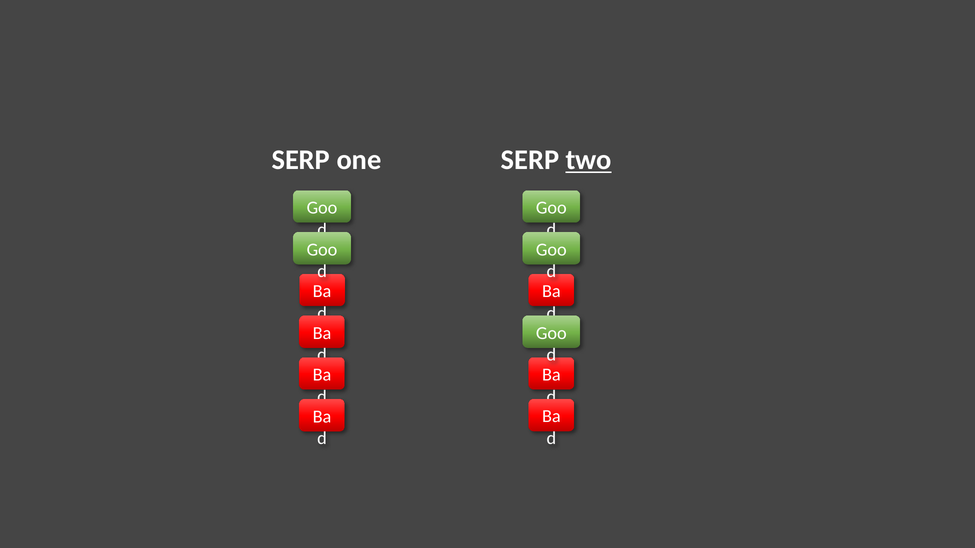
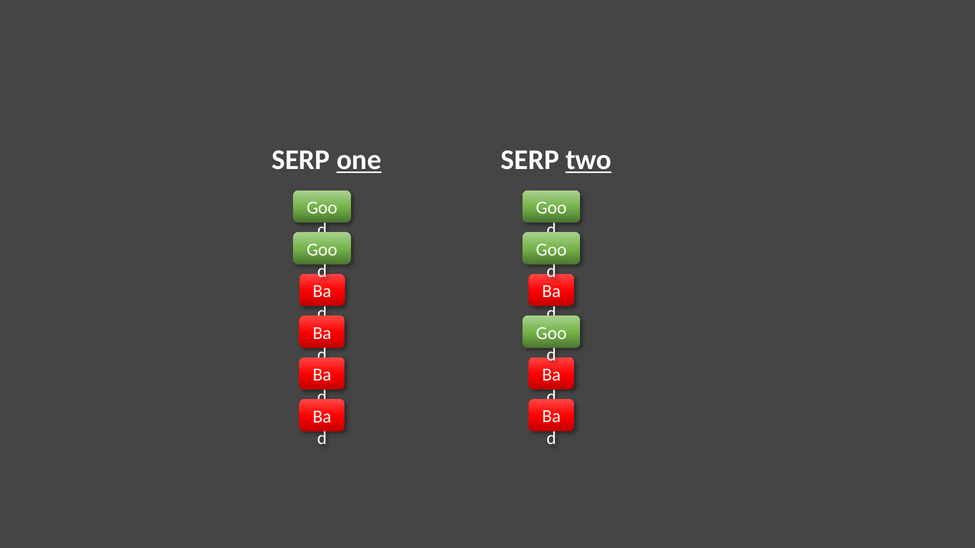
one underline: none -> present
